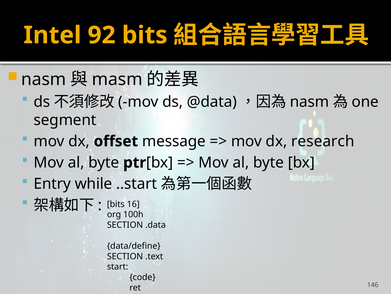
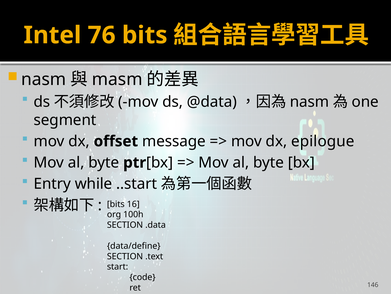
92: 92 -> 76
research: research -> epilogue
